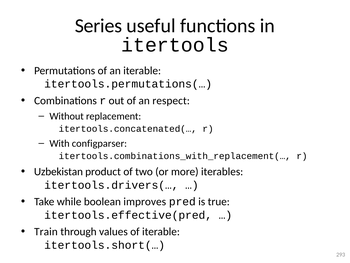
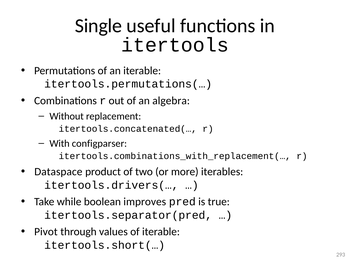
Series: Series -> Single
respect: respect -> algebra
Uzbekistan: Uzbekistan -> Dataspace
itertools.effective(pred: itertools.effective(pred -> itertools.separator(pred
Train: Train -> Pivot
